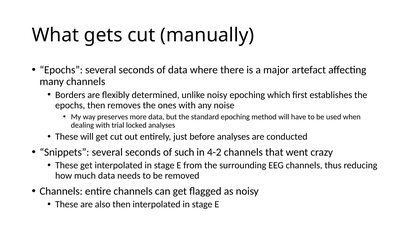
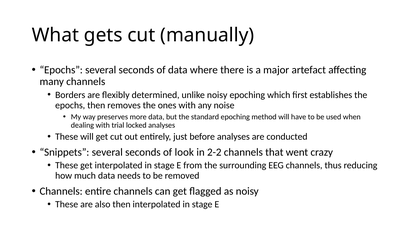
such: such -> look
4-2: 4-2 -> 2-2
